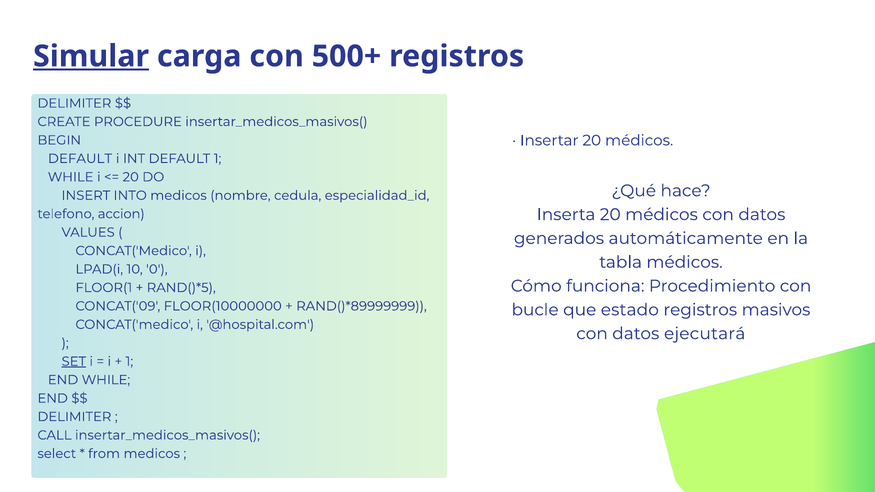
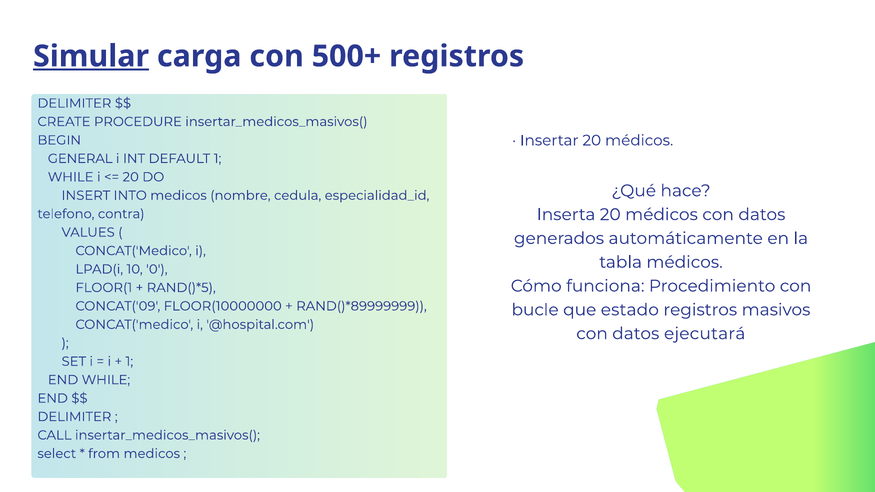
DEFAULT at (80, 159): DEFAULT -> GENERAL
accion: accion -> contra
SET underline: present -> none
